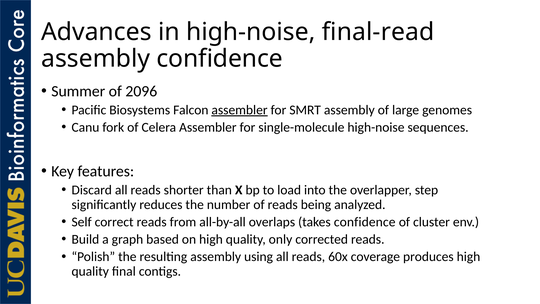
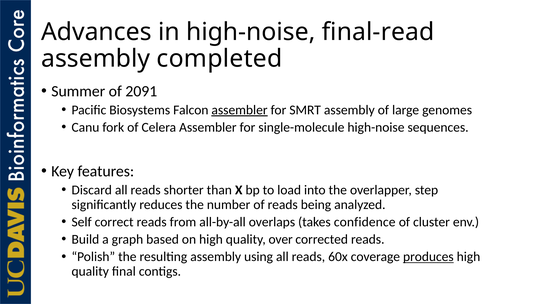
assembly confidence: confidence -> completed
2096: 2096 -> 2091
only: only -> over
produces underline: none -> present
